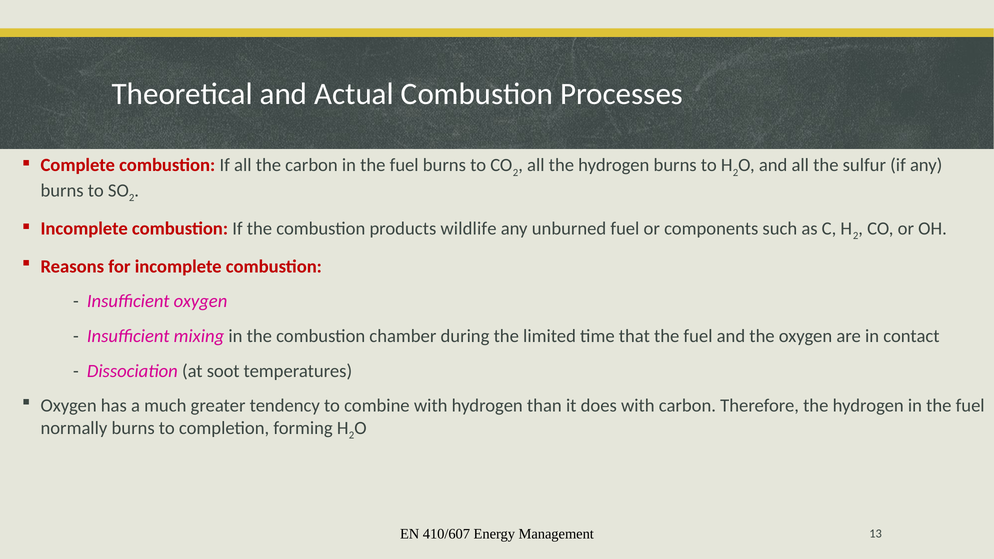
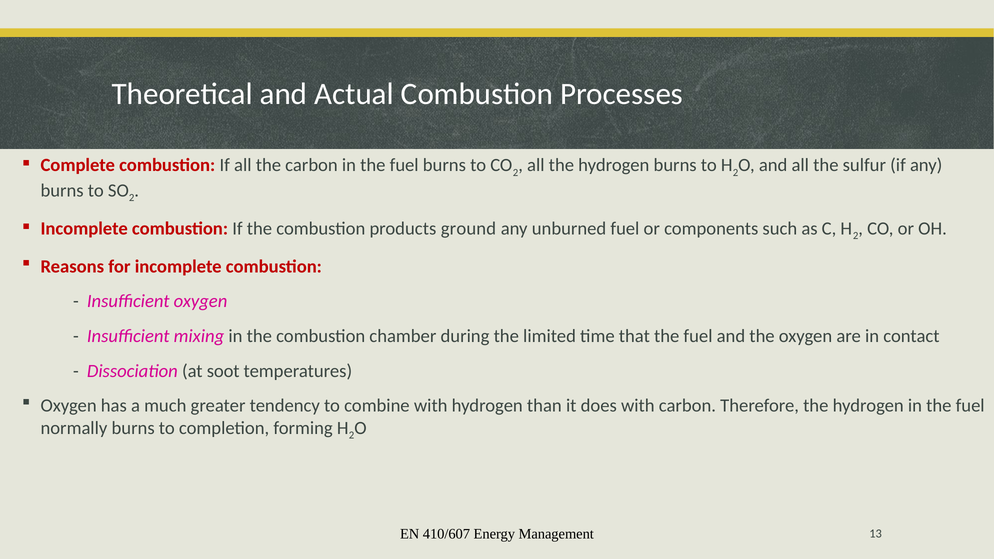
wildlife: wildlife -> ground
